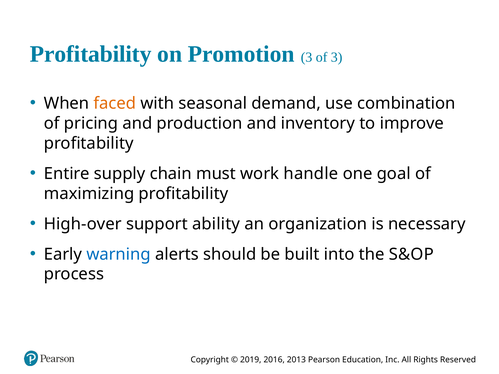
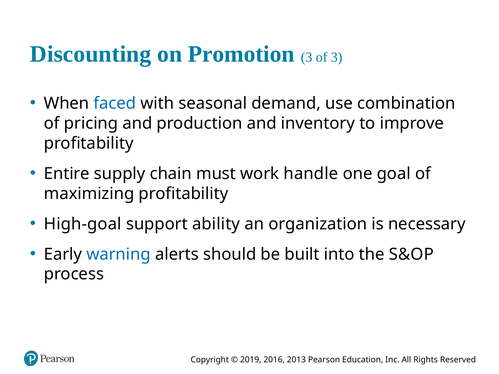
Profitability at (91, 54): Profitability -> Discounting
faced colour: orange -> blue
High-over: High-over -> High-goal
